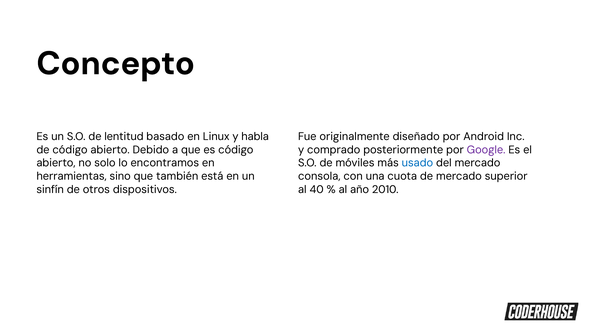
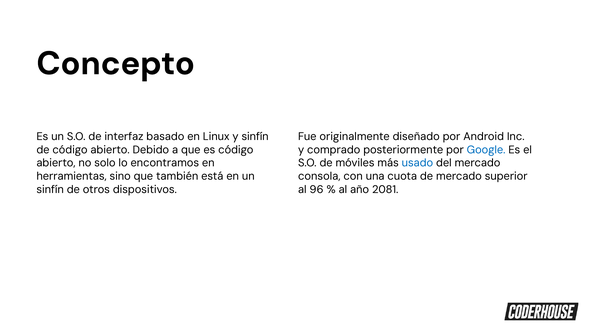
lentitud: lentitud -> interfaz
y habla: habla -> sinfín
Google colour: purple -> blue
40: 40 -> 96
2010: 2010 -> 2081
